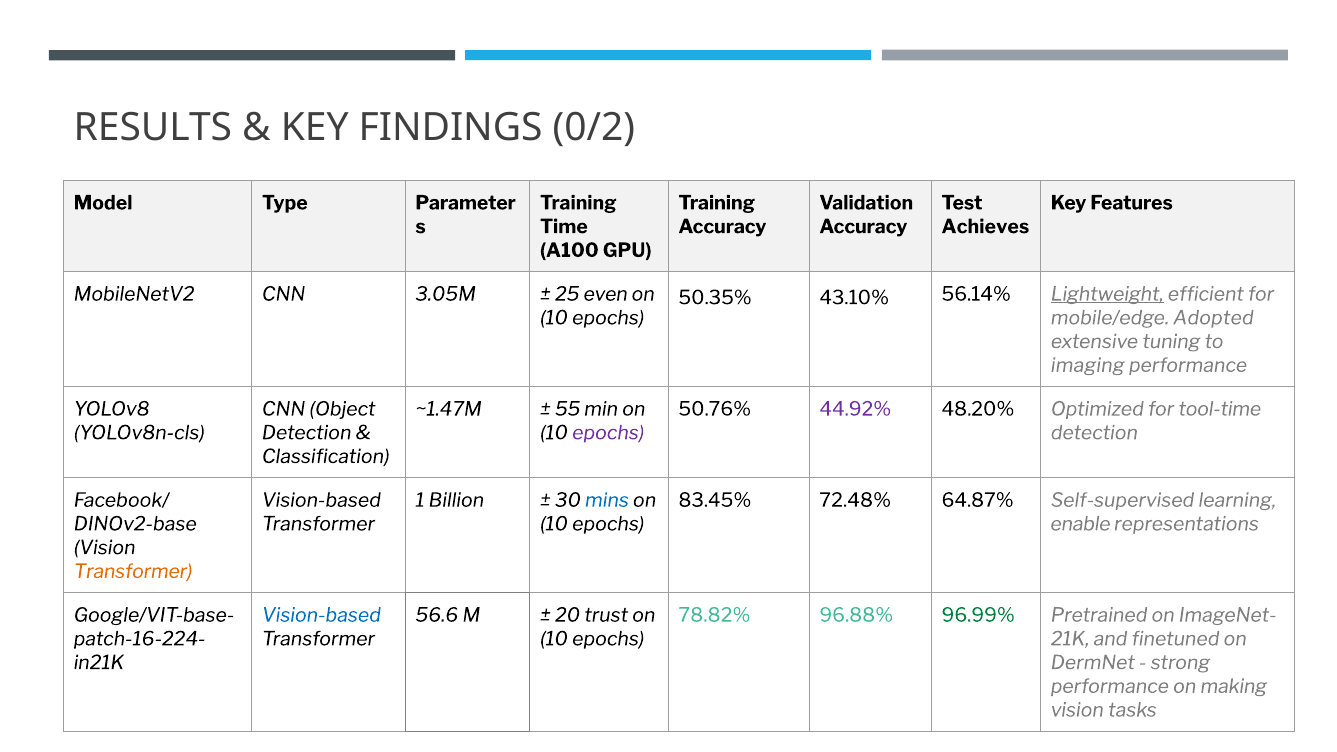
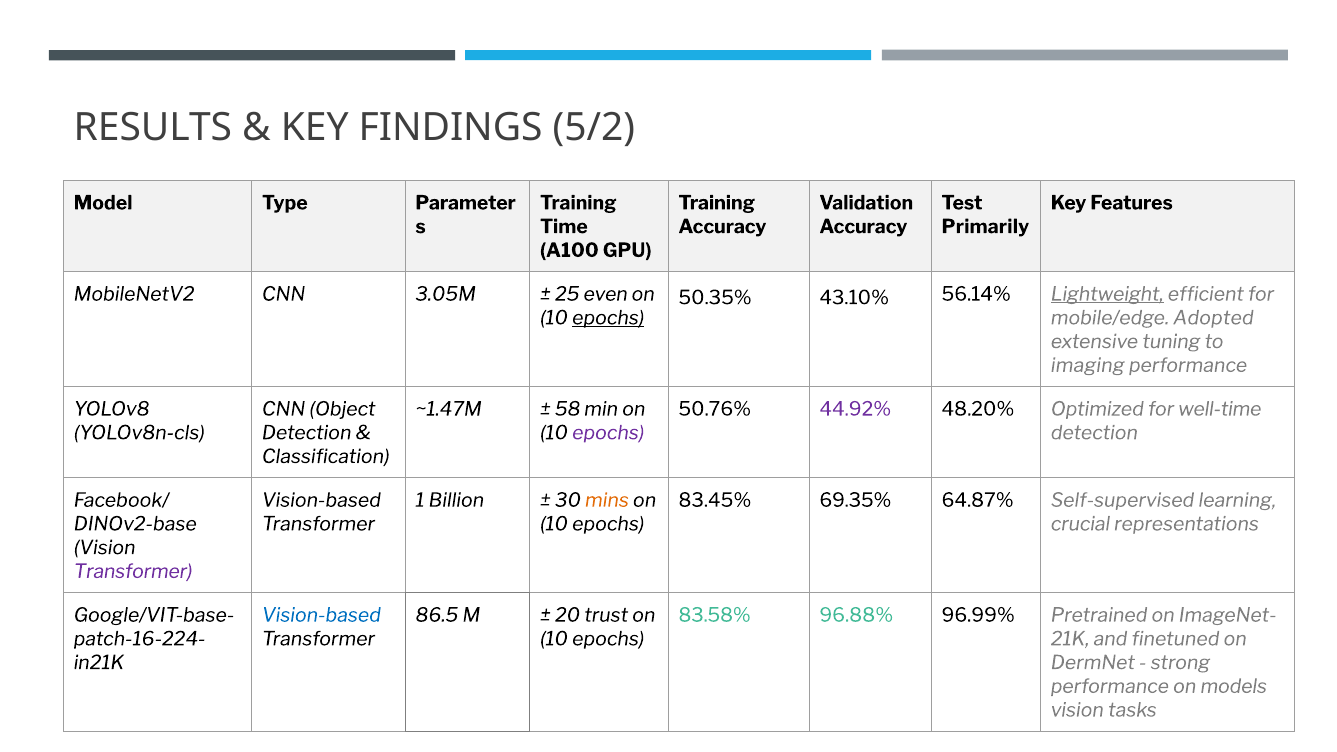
0/2: 0/2 -> 5/2
Achieves: Achieves -> Primarily
epochs at (608, 318) underline: none -> present
55: 55 -> 58
tool-time: tool-time -> well-time
mins colour: blue -> orange
72.48%: 72.48% -> 69.35%
enable: enable -> crucial
Transformer at (133, 572) colour: orange -> purple
56.6: 56.6 -> 86.5
78.82%: 78.82% -> 83.58%
96.99% colour: green -> black
making: making -> models
